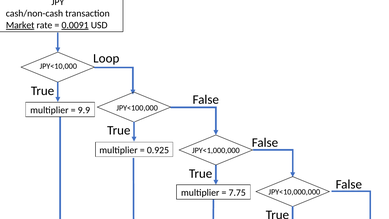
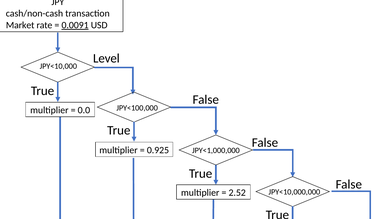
Market underline: present -> none
Loop: Loop -> Level
9.9: 9.9 -> 0.0
7.75: 7.75 -> 2.52
